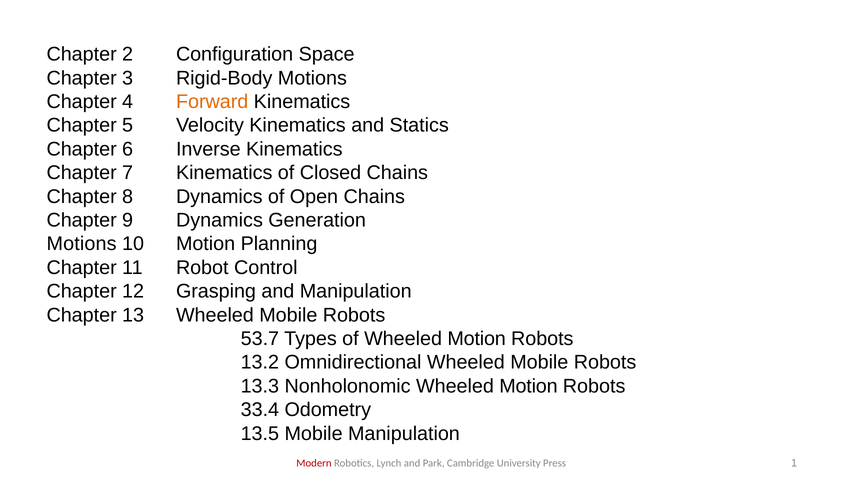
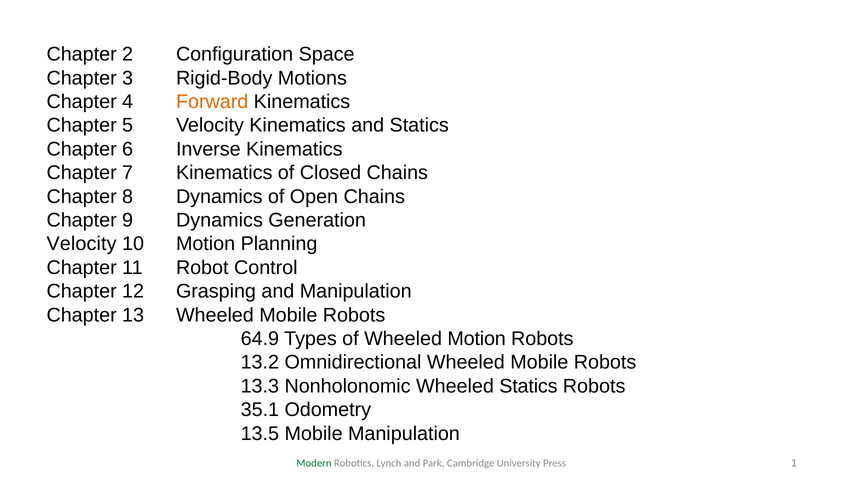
Motions at (82, 244): Motions -> Velocity
53.7: 53.7 -> 64.9
Nonholonomic Wheeled Motion: Motion -> Statics
33.4: 33.4 -> 35.1
Modern colour: red -> green
